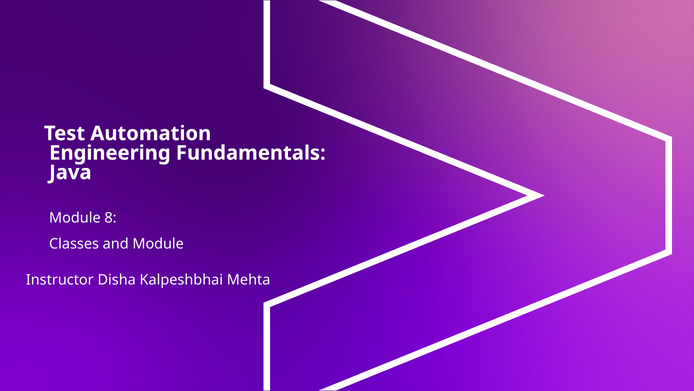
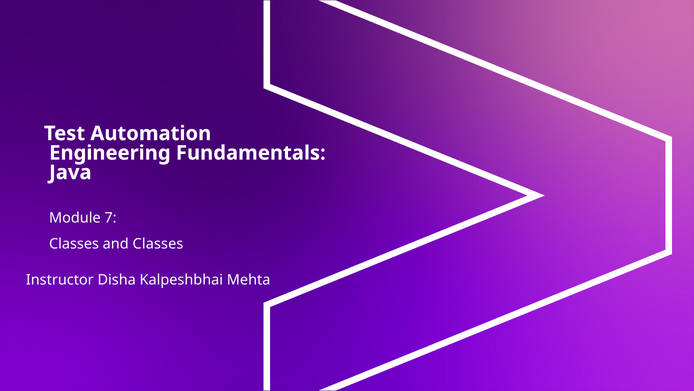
8: 8 -> 7
and Module: Module -> Classes
